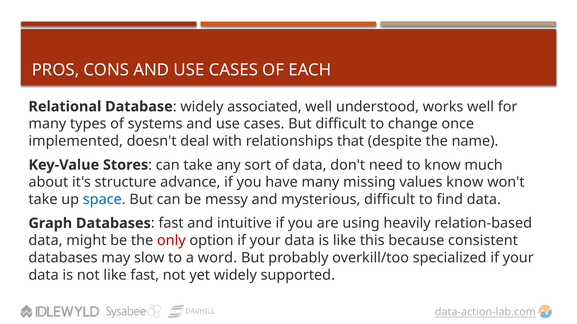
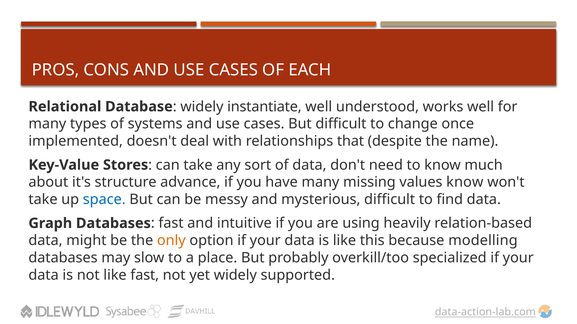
associated: associated -> instantiate
only colour: red -> orange
consistent: consistent -> modelling
word: word -> place
